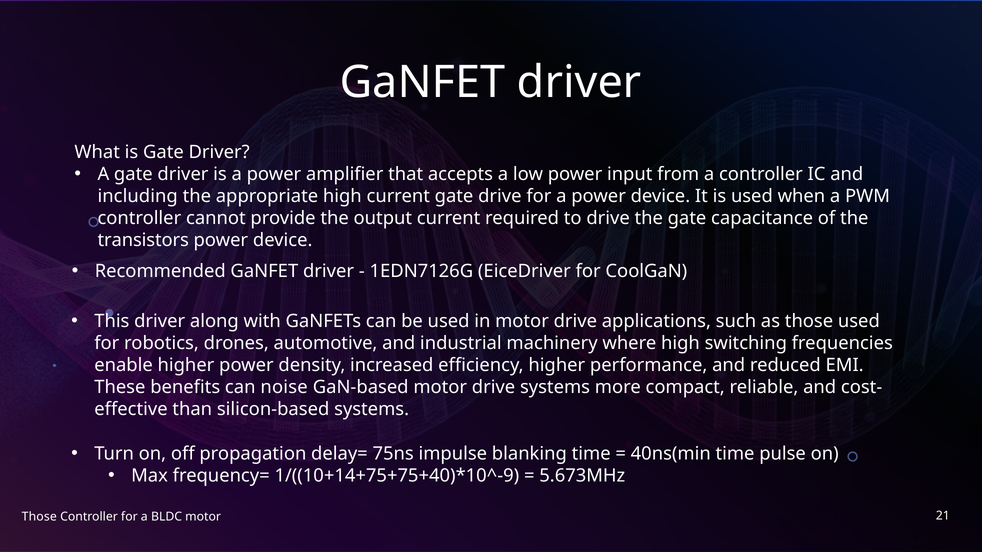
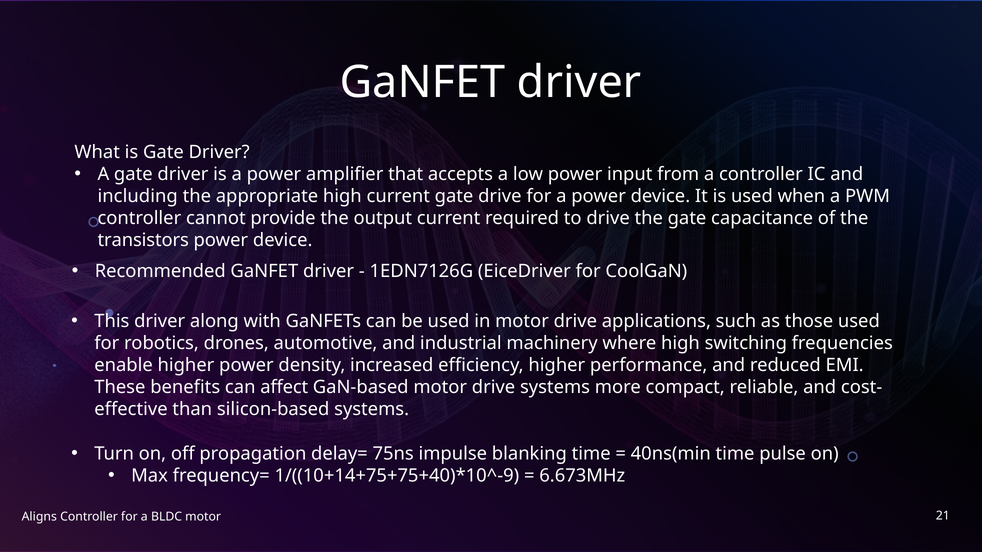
noise: noise -> affect
5.673MHz: 5.673MHz -> 6.673MHz
Those at (39, 517): Those -> Aligns
